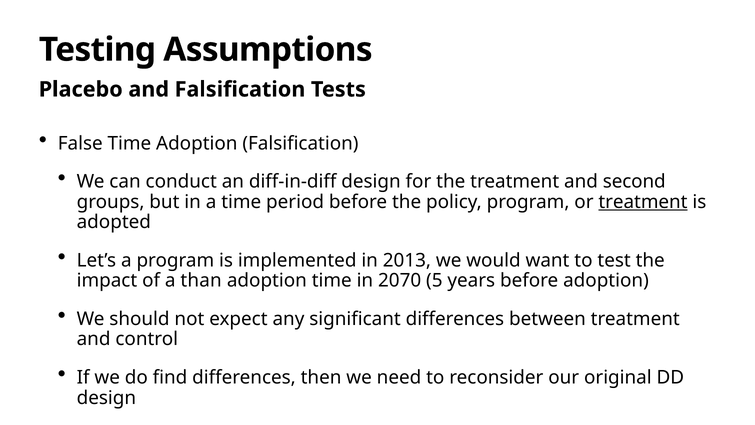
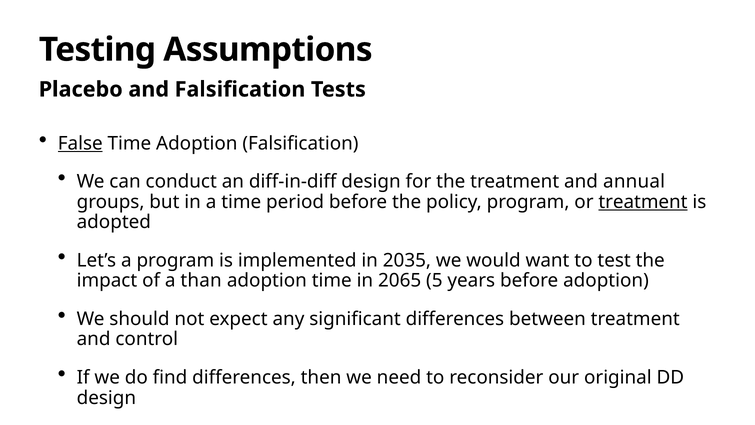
False underline: none -> present
second: second -> annual
2013: 2013 -> 2035
2070: 2070 -> 2065
